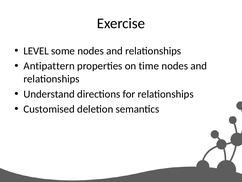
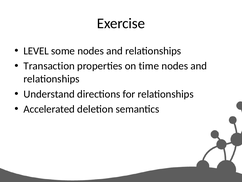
Antipattern: Antipattern -> Transaction
Customised: Customised -> Accelerated
